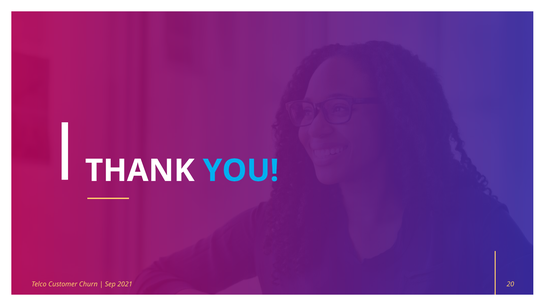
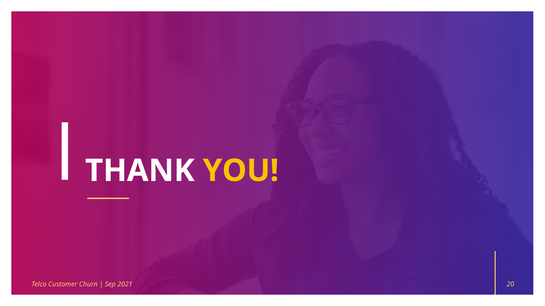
YOU colour: light blue -> yellow
